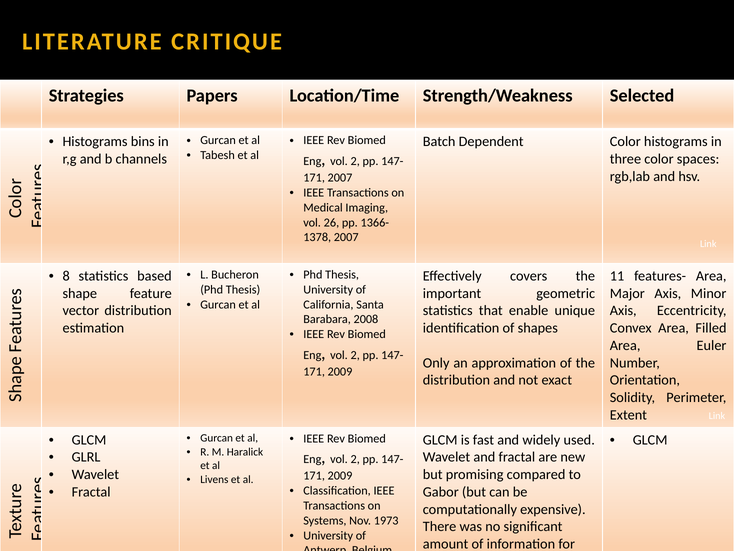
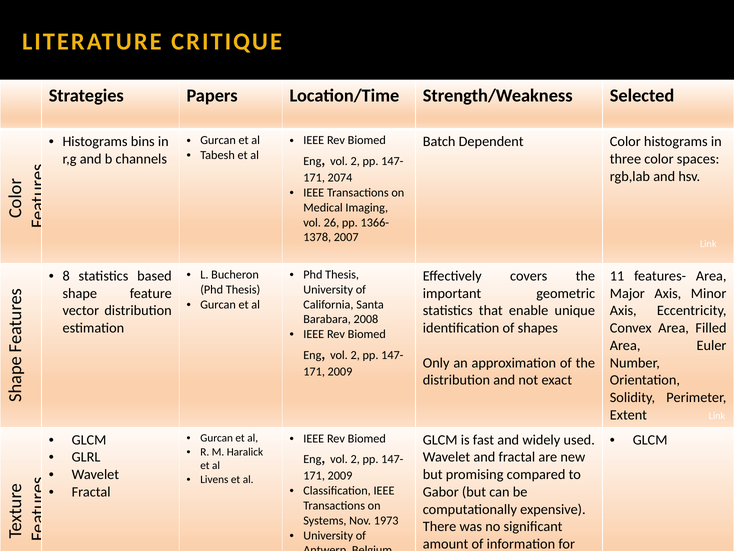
2007 at (340, 178): 2007 -> 2074
